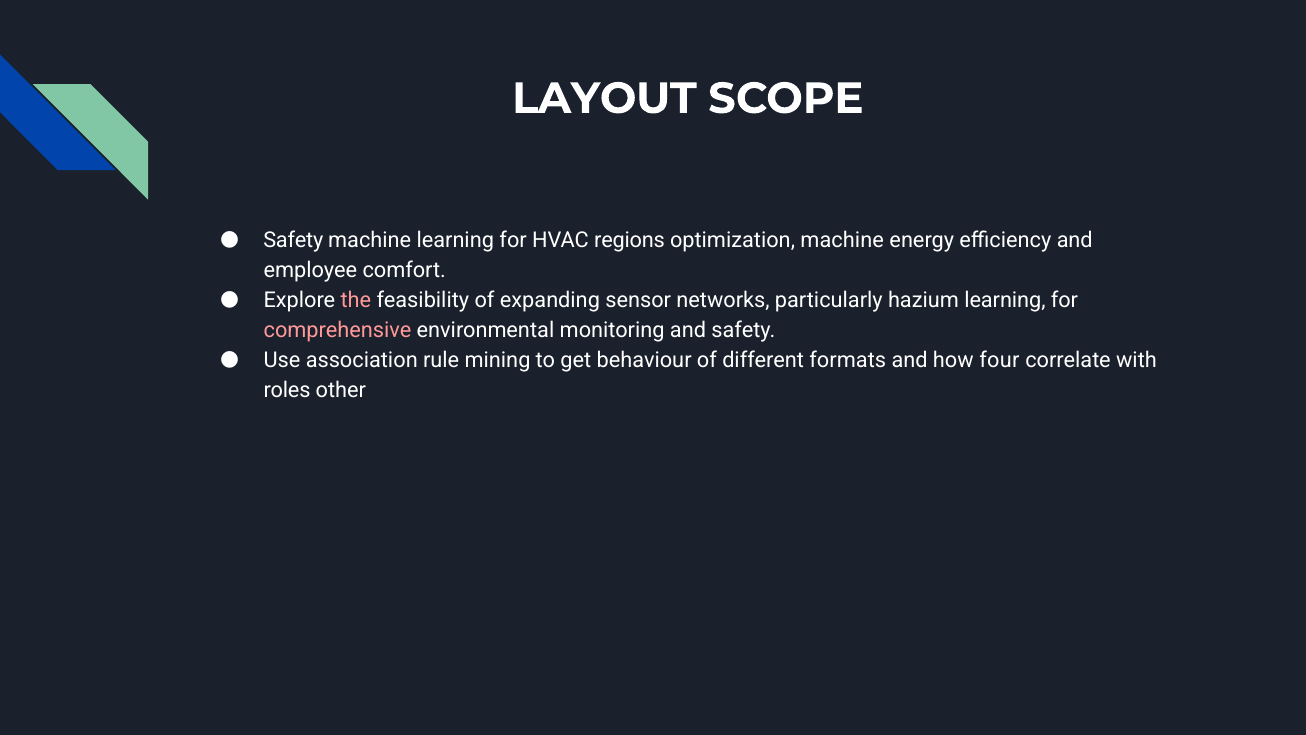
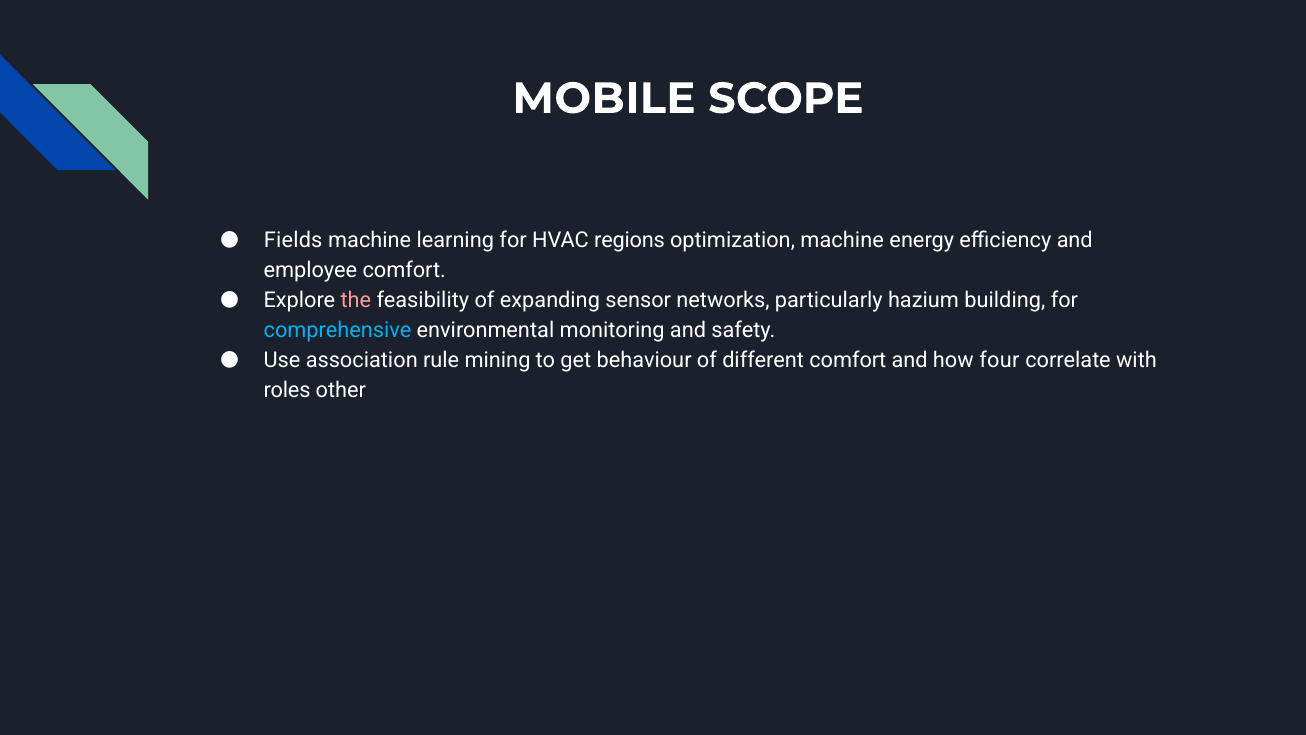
LAYOUT: LAYOUT -> MOBILE
Safety at (293, 240): Safety -> Fields
hazium learning: learning -> building
comprehensive colour: pink -> light blue
different formats: formats -> comfort
